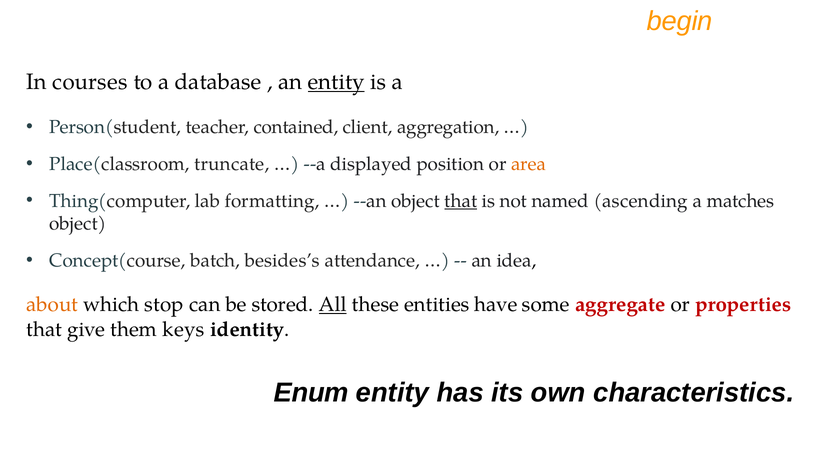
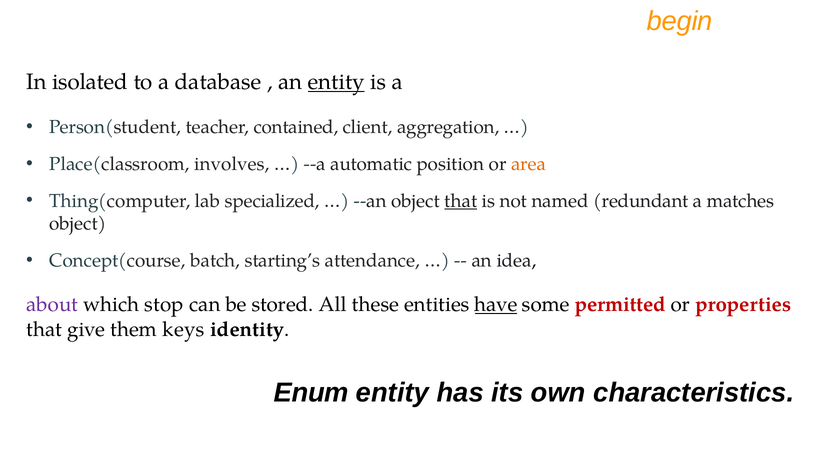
courses: courses -> isolated
truncate: truncate -> involves
displayed: displayed -> automatic
formatting: formatting -> specialized
ascending: ascending -> redundant
besides’s: besides’s -> starting’s
about colour: orange -> purple
All underline: present -> none
have underline: none -> present
aggregate: aggregate -> permitted
